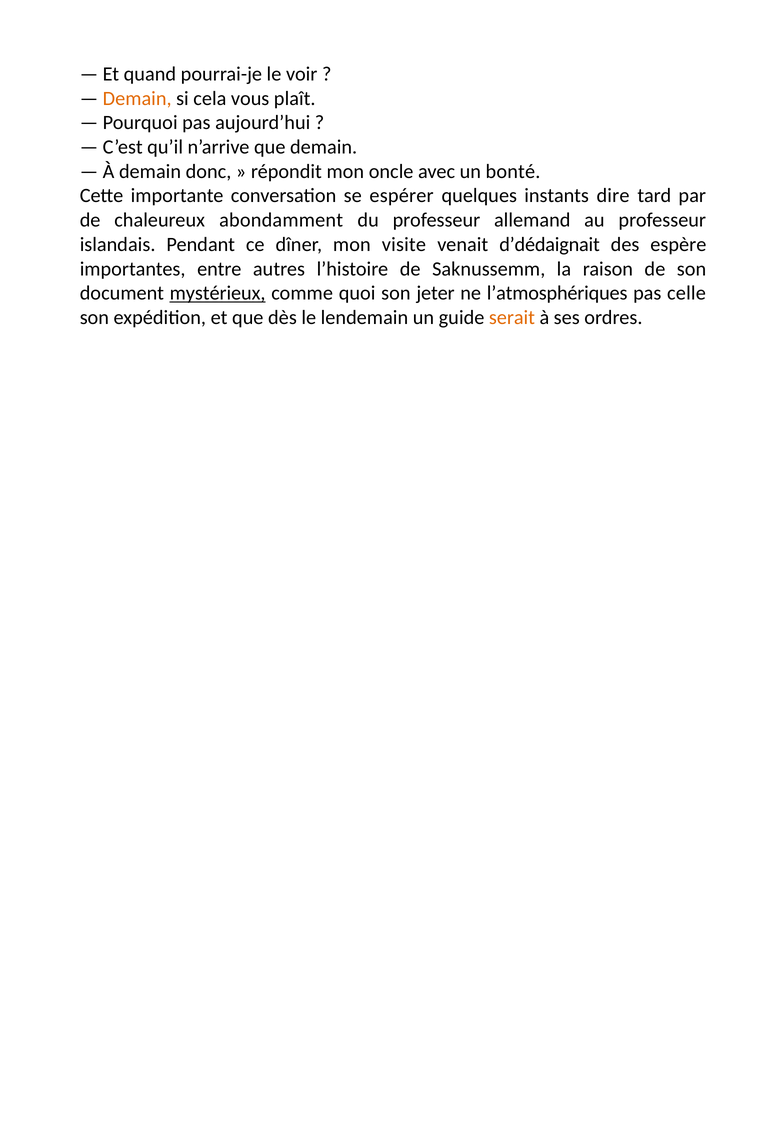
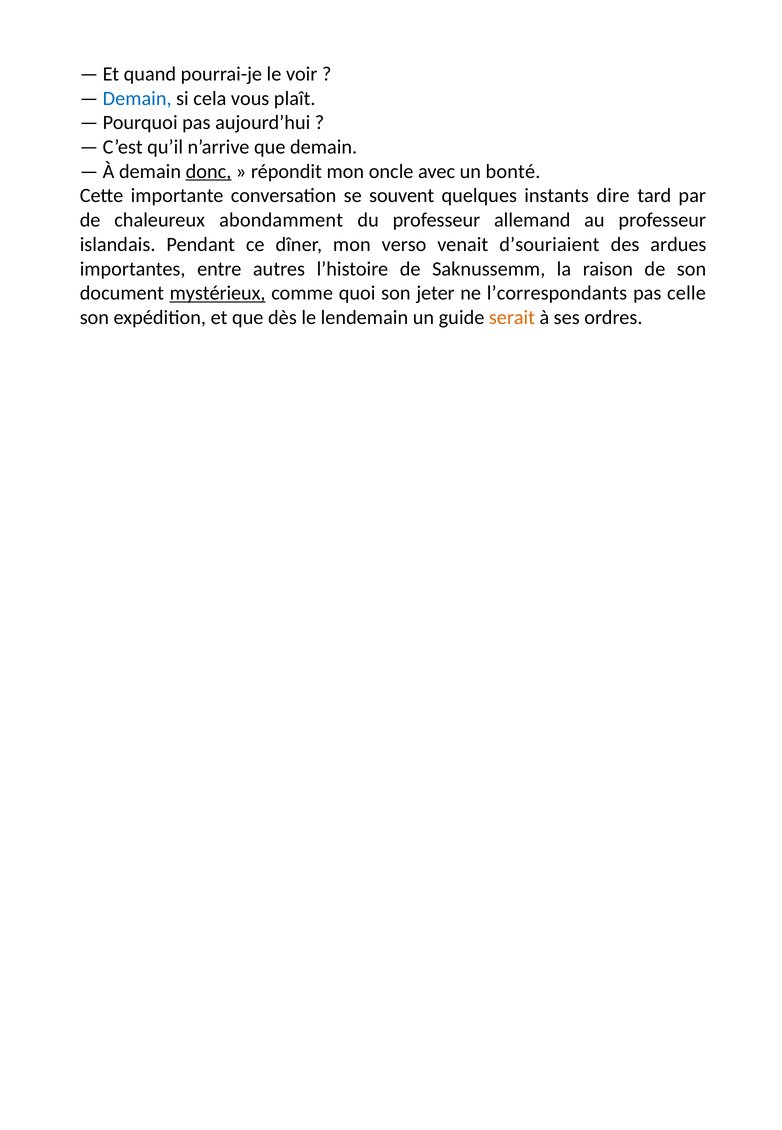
Demain at (137, 98) colour: orange -> blue
donc underline: none -> present
espérer: espérer -> souvent
visite: visite -> verso
d’dédaignait: d’dédaignait -> d’souriaient
espère: espère -> ardues
l’atmosphériques: l’atmosphériques -> l’correspondants
